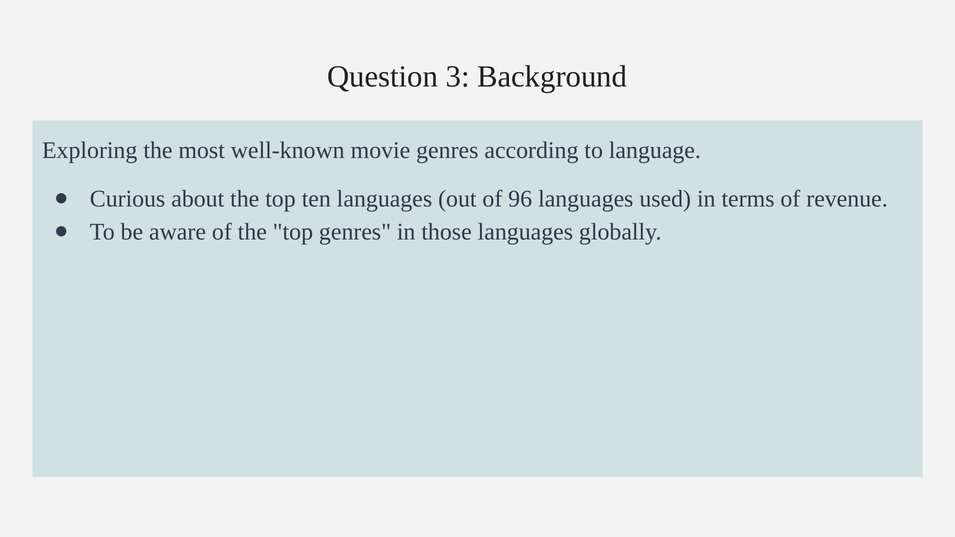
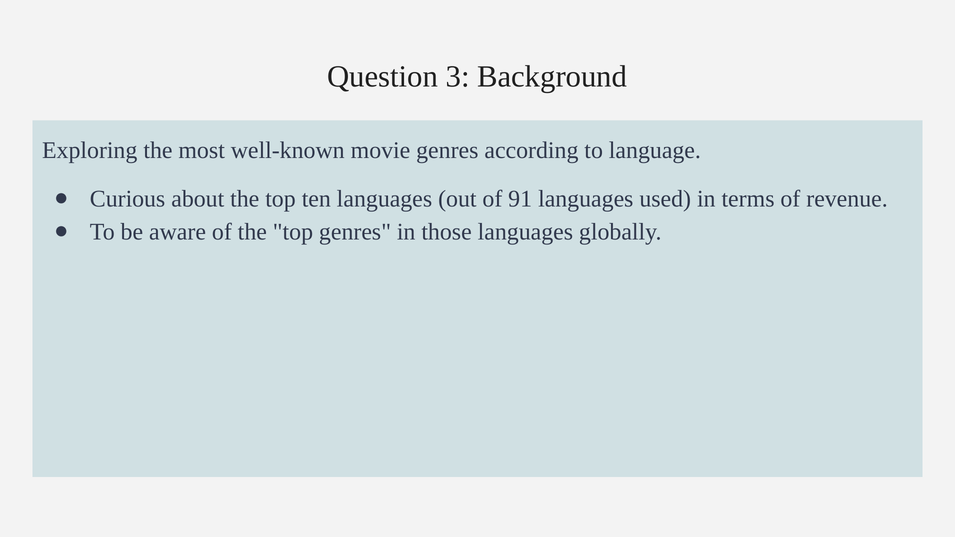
96: 96 -> 91
